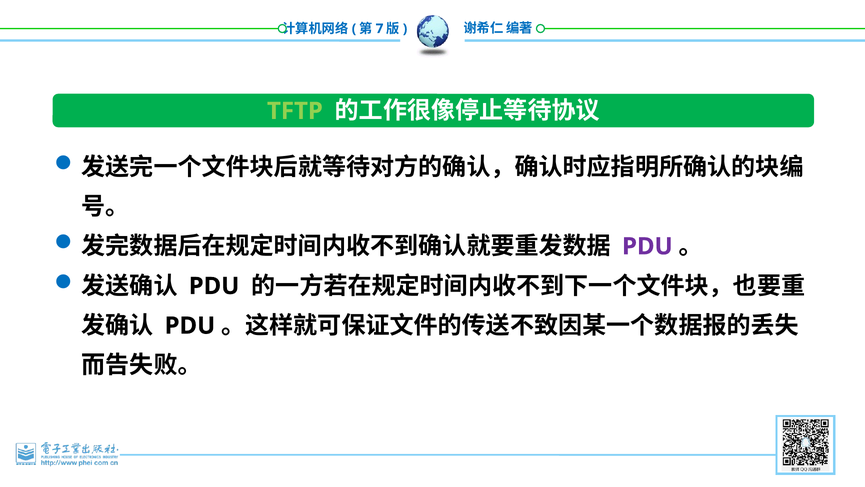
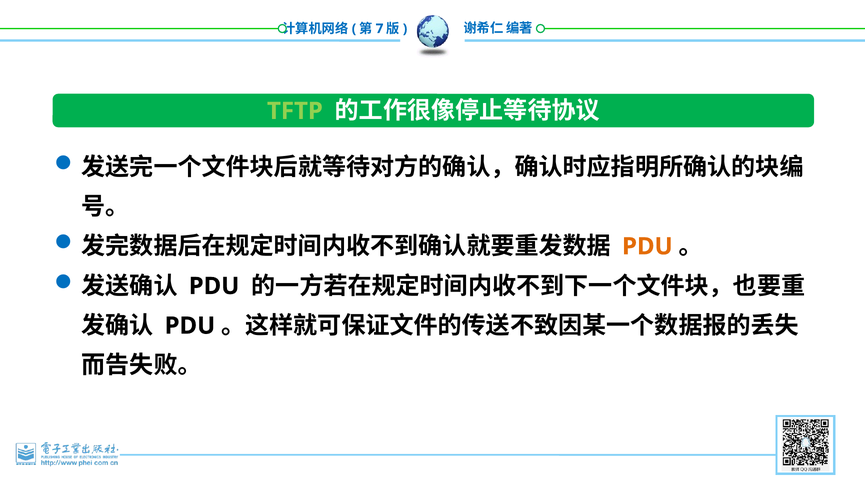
PDU at (647, 246) colour: purple -> orange
